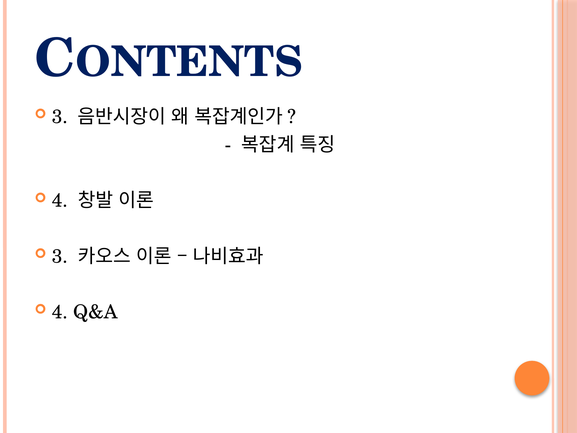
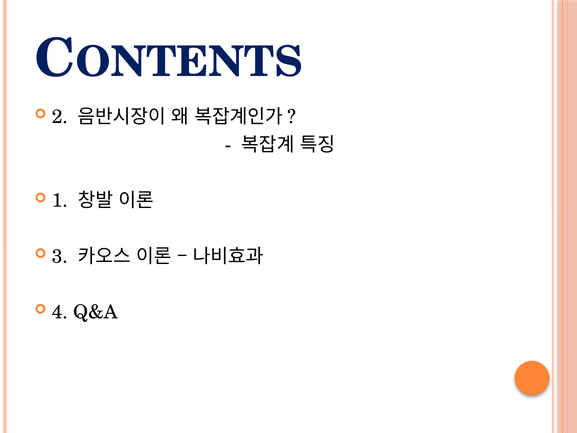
3 at (60, 117): 3 -> 2
4 at (60, 200): 4 -> 1
